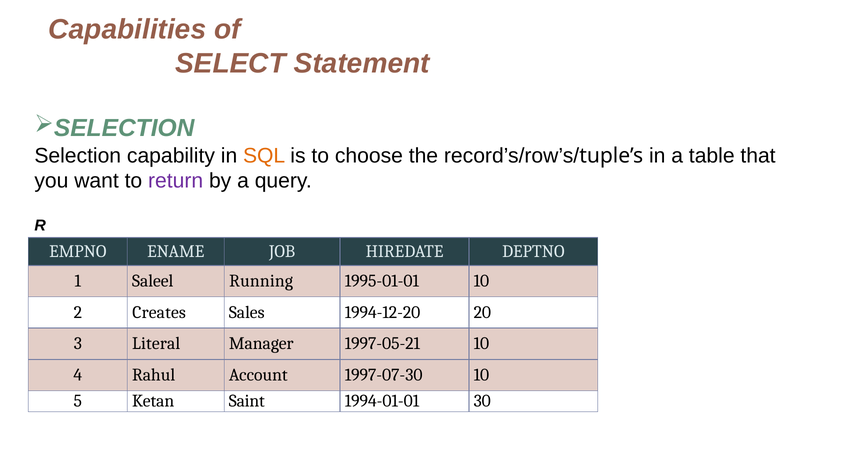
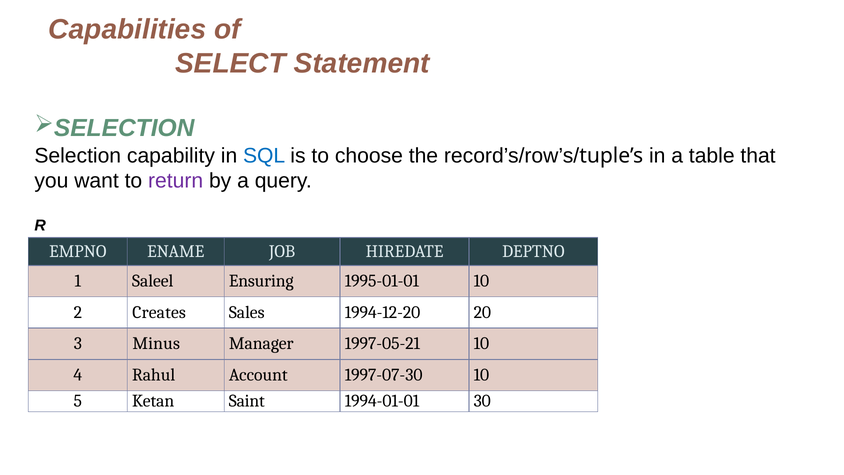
SQL colour: orange -> blue
Running: Running -> Ensuring
Literal: Literal -> Minus
